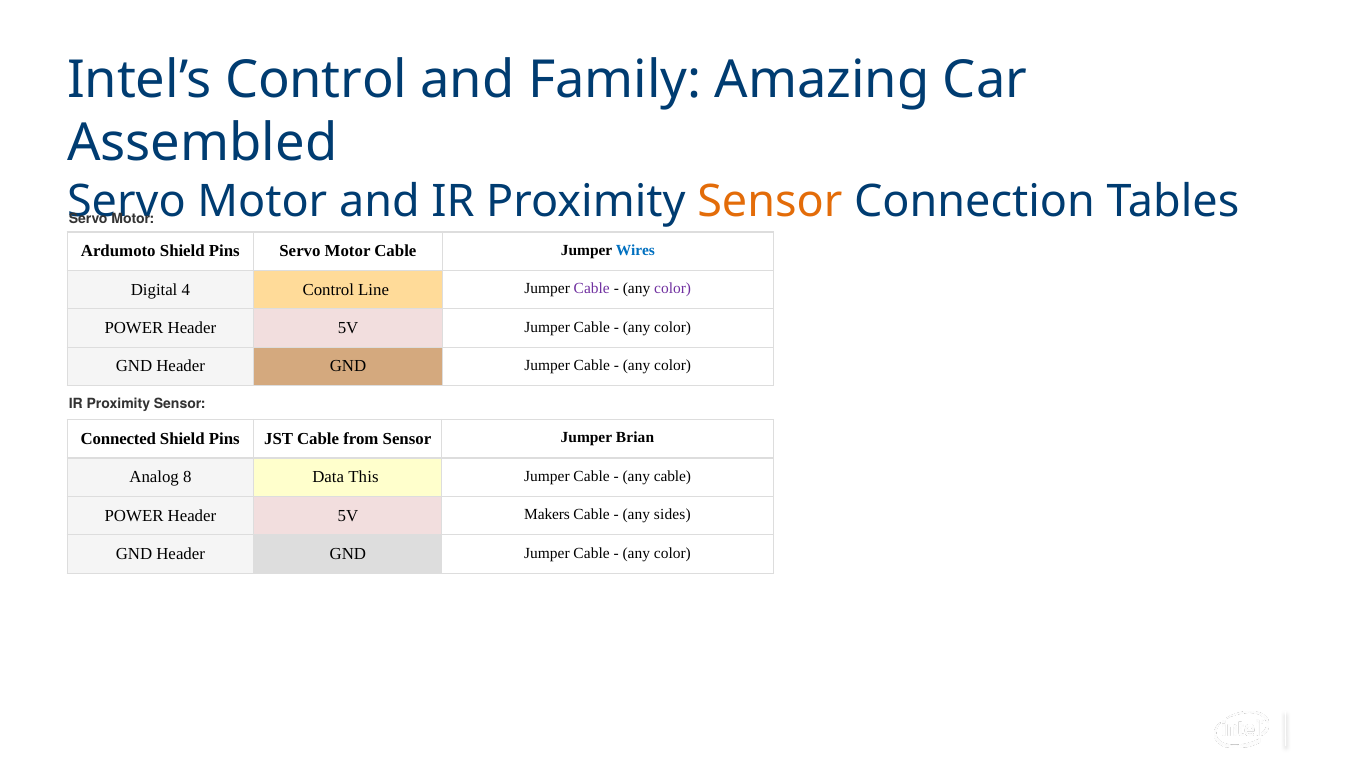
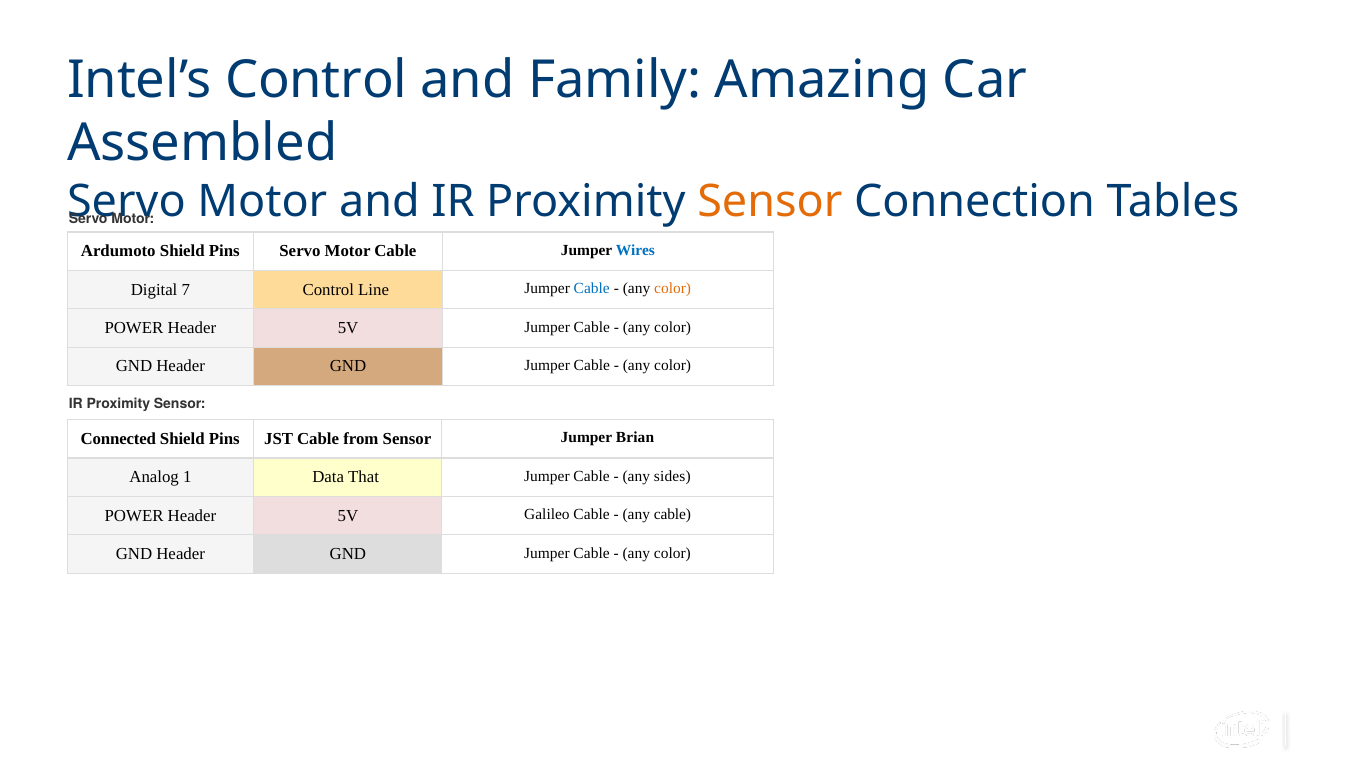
4: 4 -> 7
Cable at (592, 289) colour: purple -> blue
color at (673, 289) colour: purple -> orange
8: 8 -> 1
This: This -> That
any cable: cable -> sides
Makers: Makers -> Galileo
any sides: sides -> cable
